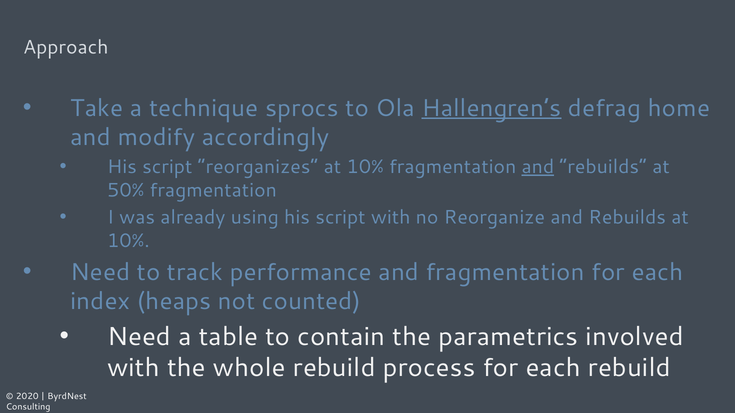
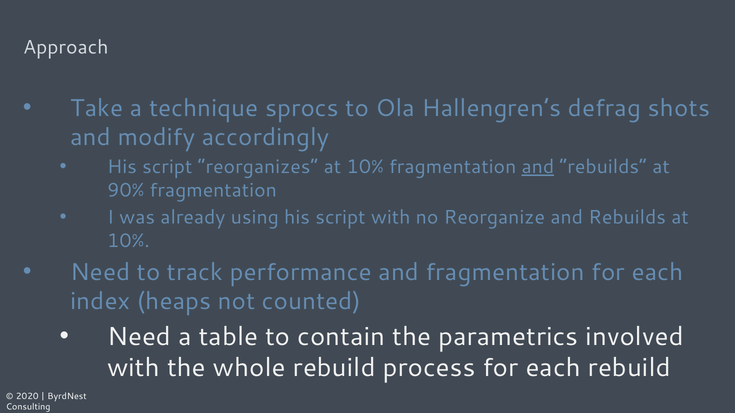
Hallengren’s underline: present -> none
home: home -> shots
50%: 50% -> 90%
